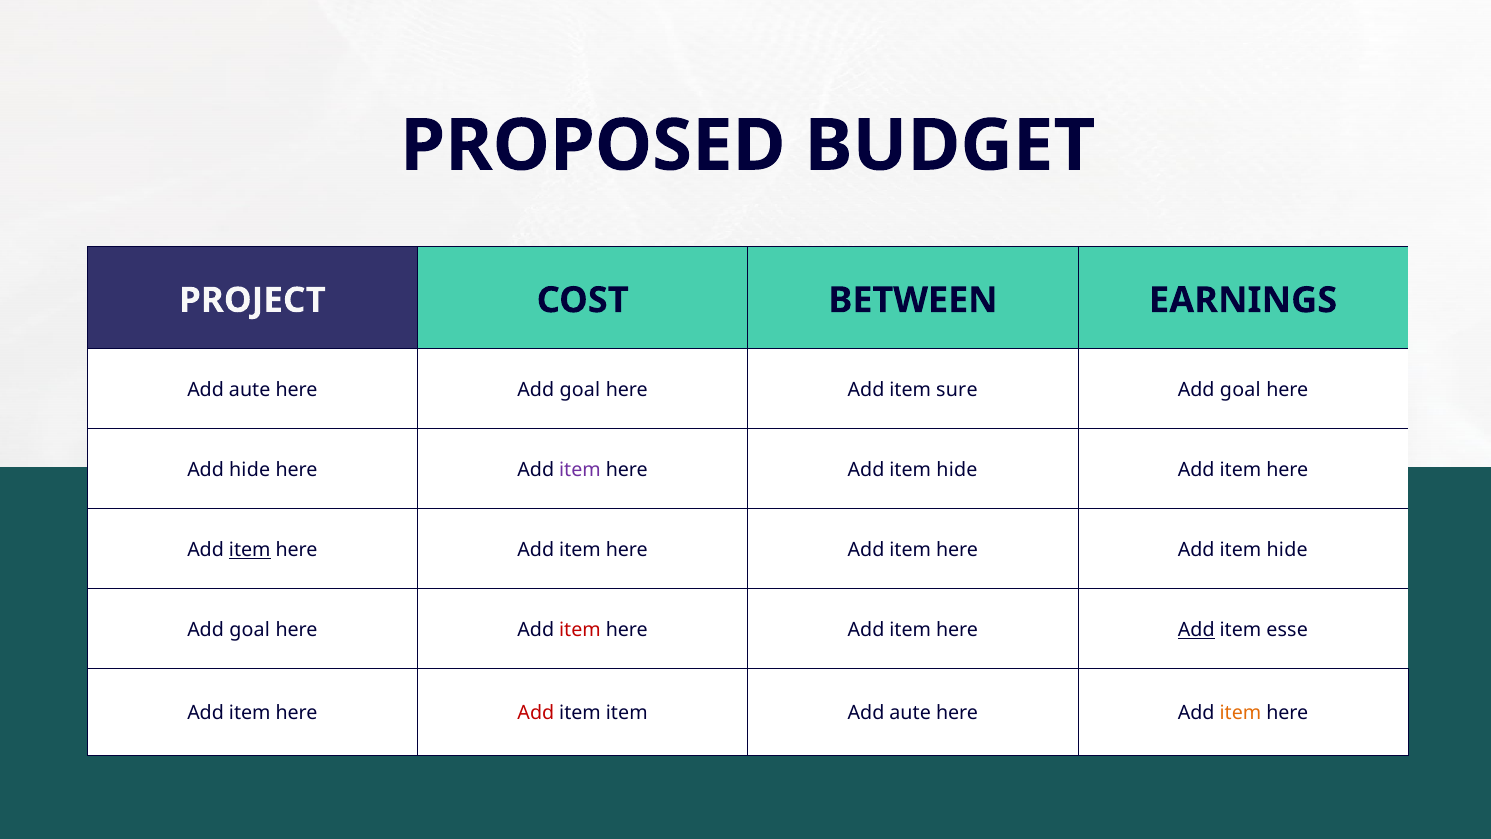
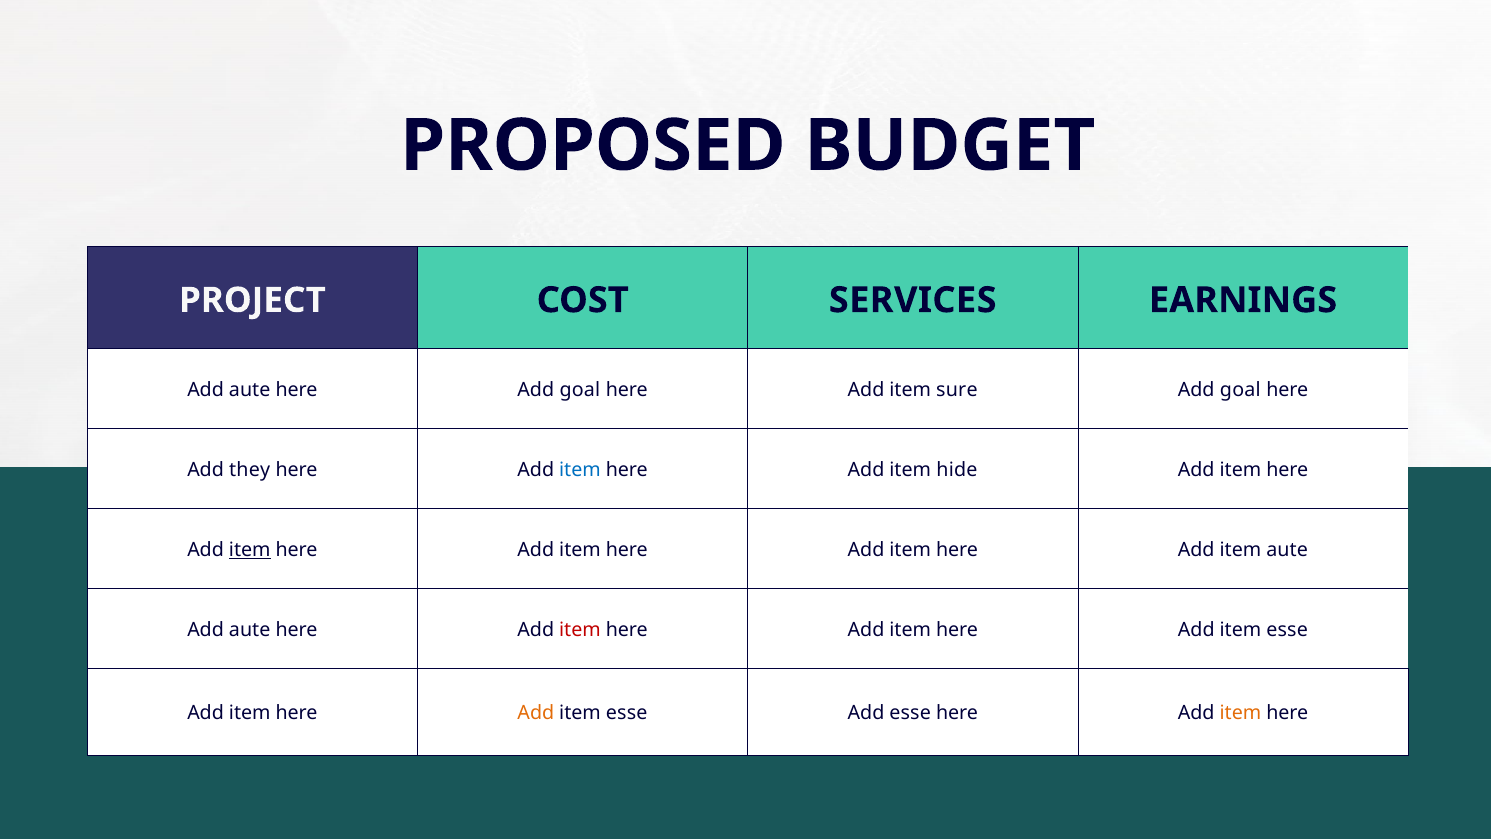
BETWEEN: BETWEEN -> SERVICES
Add hide: hide -> they
item at (580, 470) colour: purple -> blue
hide at (1287, 550): hide -> aute
goal at (250, 630): goal -> aute
Add at (1196, 630) underline: present -> none
Add at (536, 713) colour: red -> orange
item at (627, 713): item -> esse
aute at (910, 713): aute -> esse
